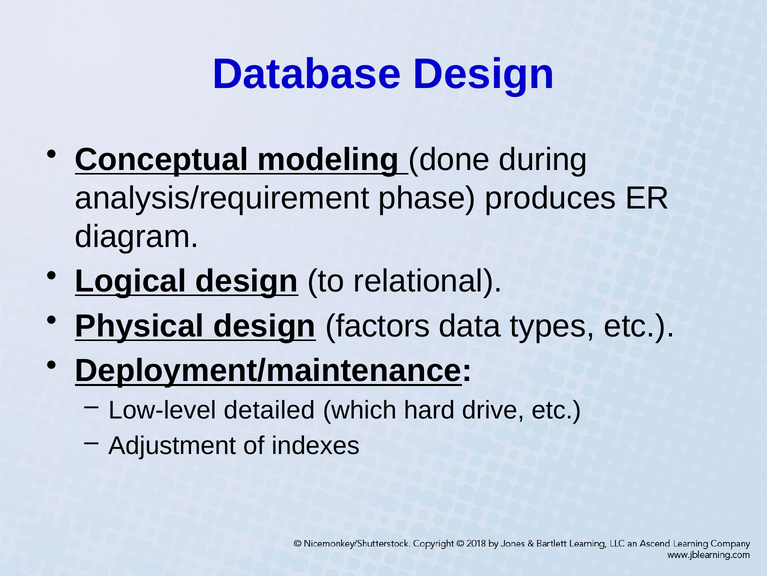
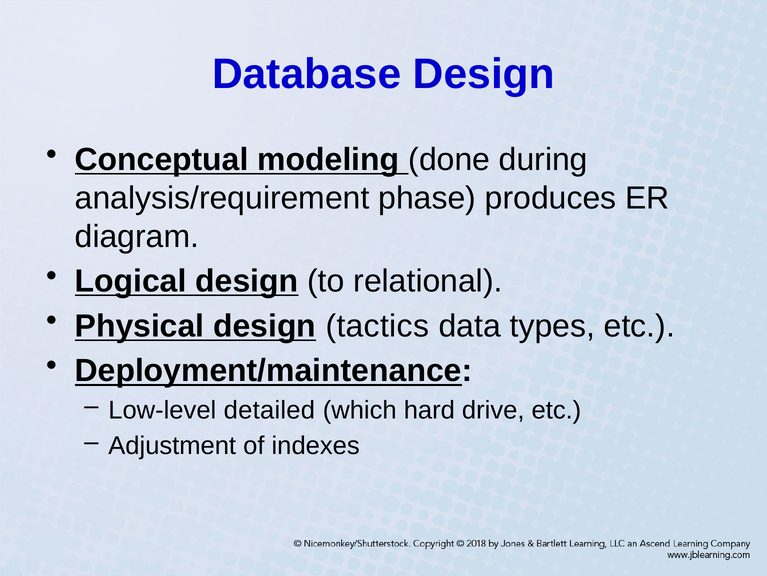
factors: factors -> tactics
